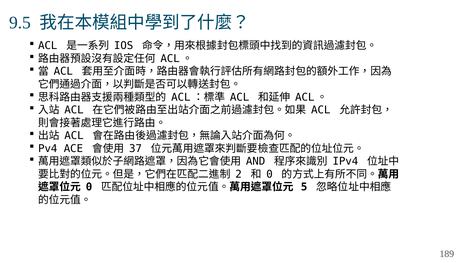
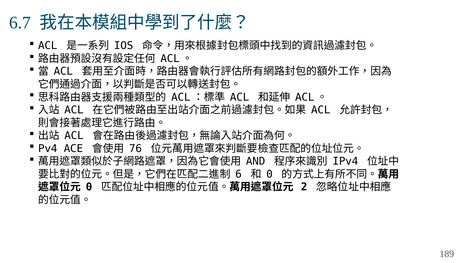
9.5: 9.5 -> 6.7
37: 37 -> 76
2: 2 -> 6
5: 5 -> 2
